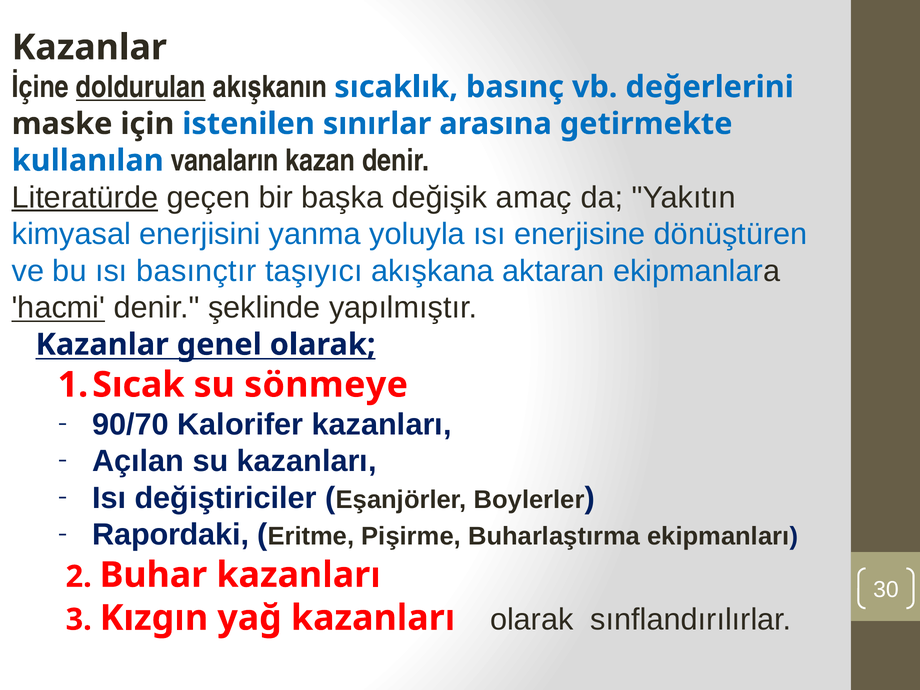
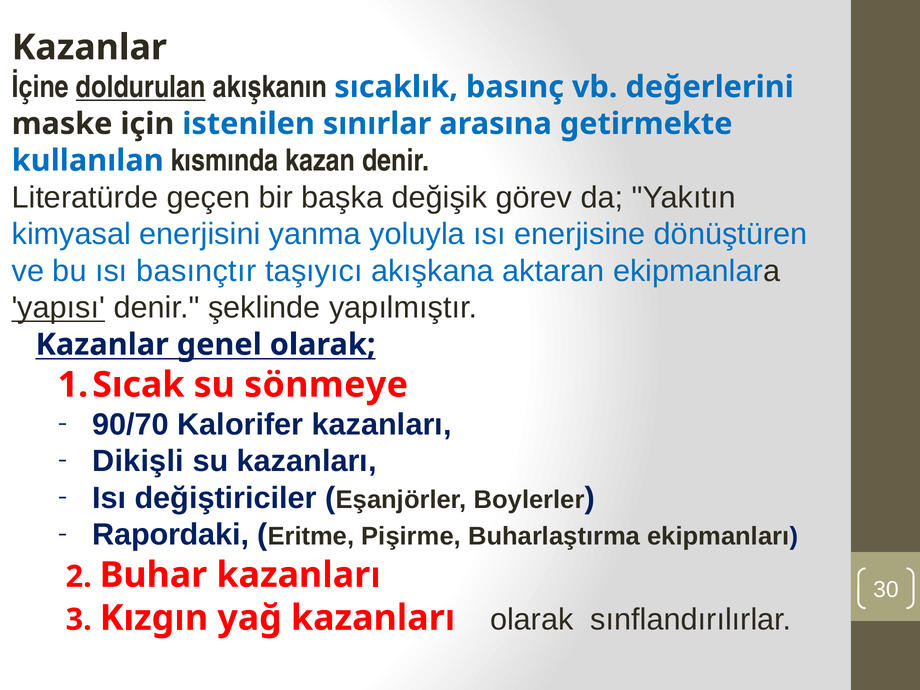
vanaların: vanaların -> kısmında
Literatürde underline: present -> none
amaç: amaç -> görev
hacmi: hacmi -> yapısı
Açılan: Açılan -> Dikişli
